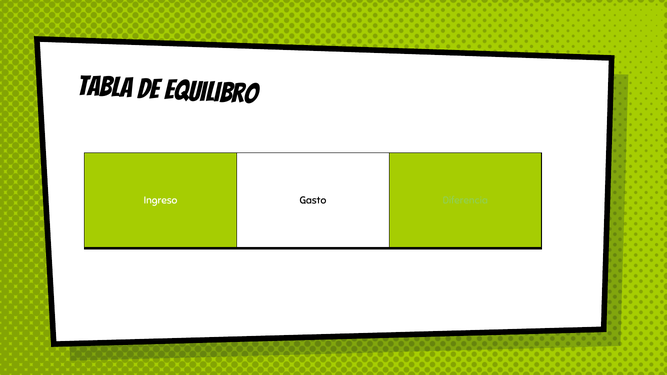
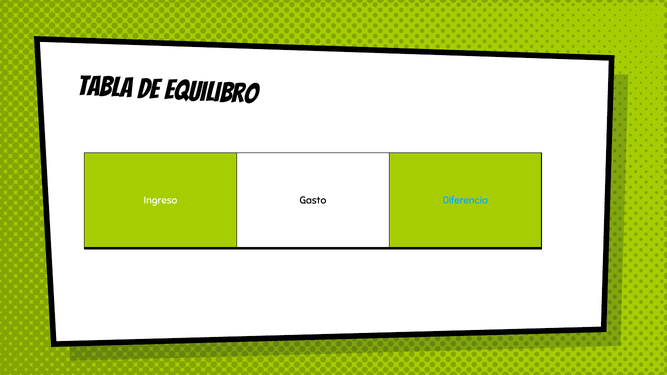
Diferencia colour: light green -> light blue
